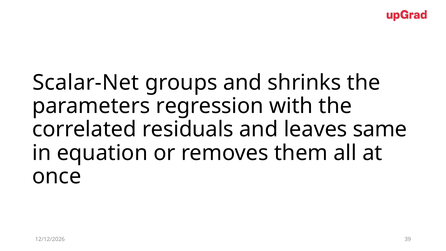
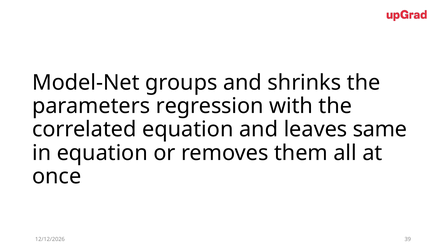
Scalar-Net: Scalar-Net -> Model-Net
correlated residuals: residuals -> equation
